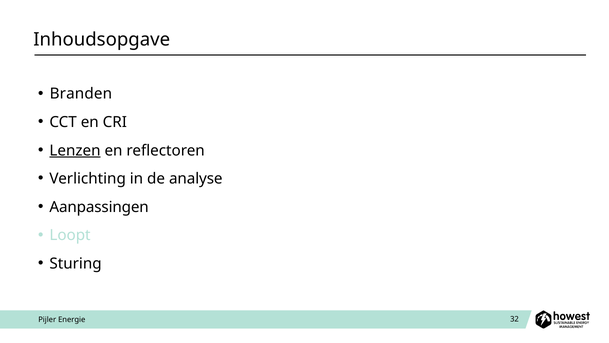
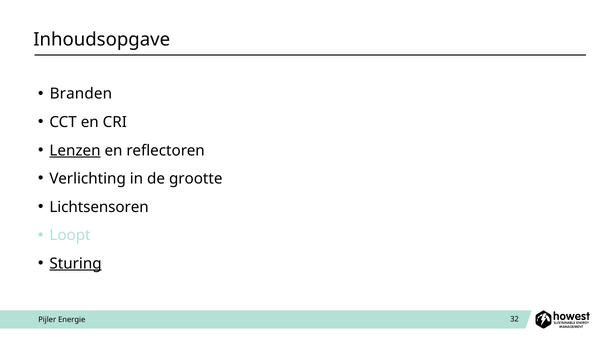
analyse: analyse -> grootte
Aanpassingen: Aanpassingen -> Lichtsensoren
Sturing underline: none -> present
